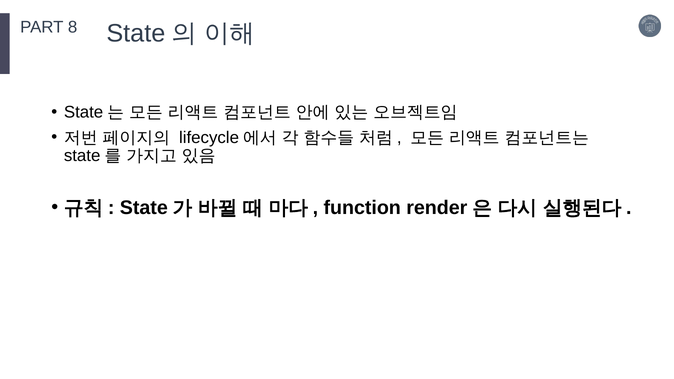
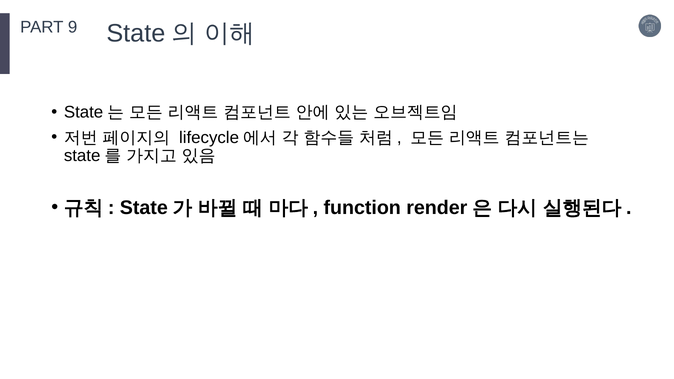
8: 8 -> 9
